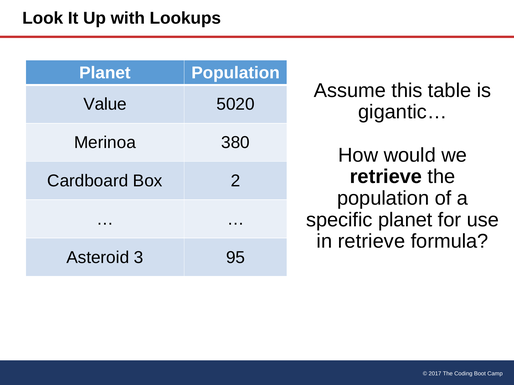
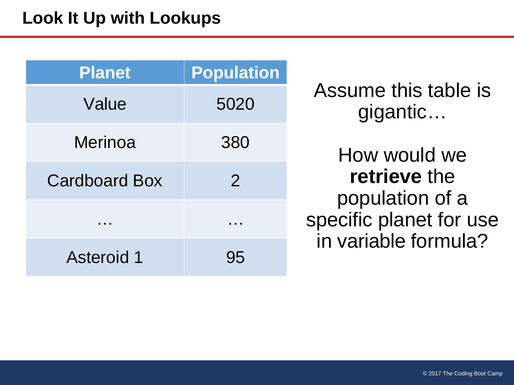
in retrieve: retrieve -> variable
3: 3 -> 1
